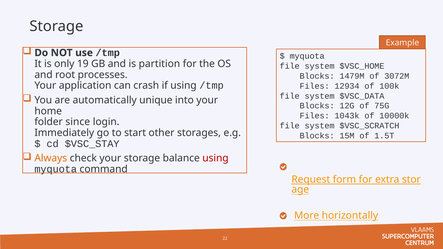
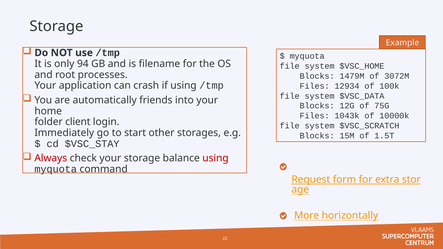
19: 19 -> 94
partition: partition -> filename
unique: unique -> friends
since: since -> client
Always colour: orange -> red
